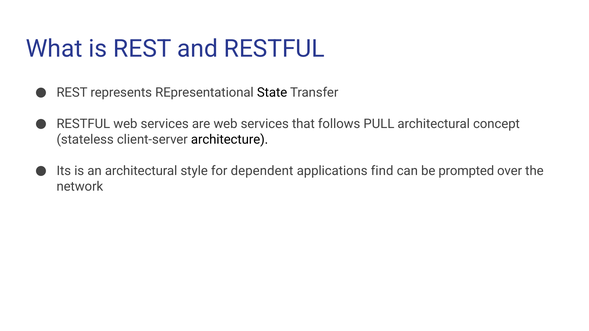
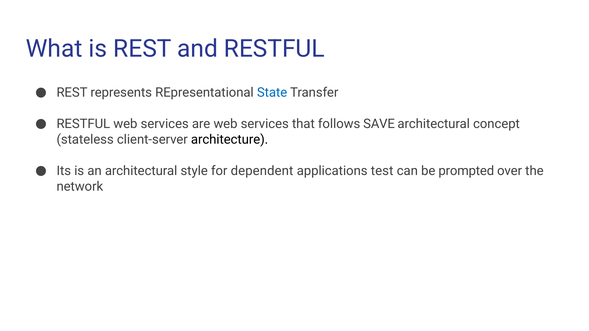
State colour: black -> blue
PULL: PULL -> SAVE
find: find -> test
